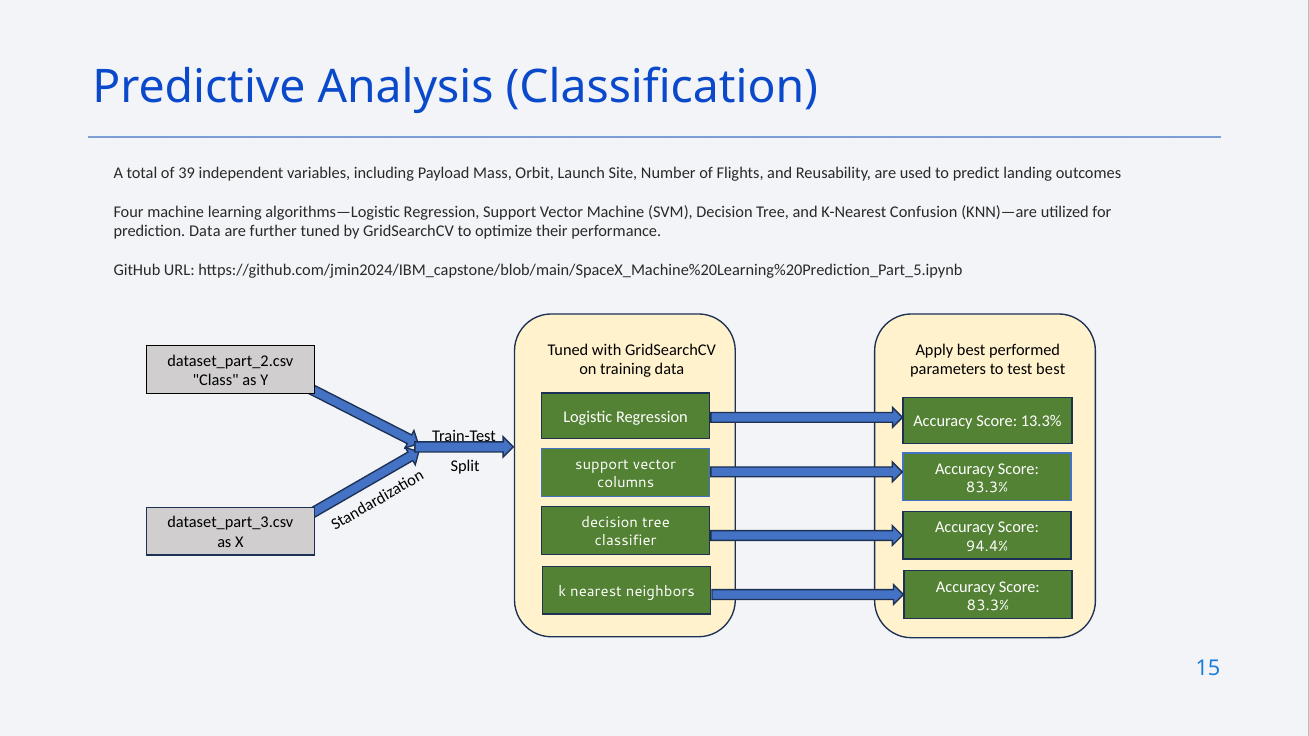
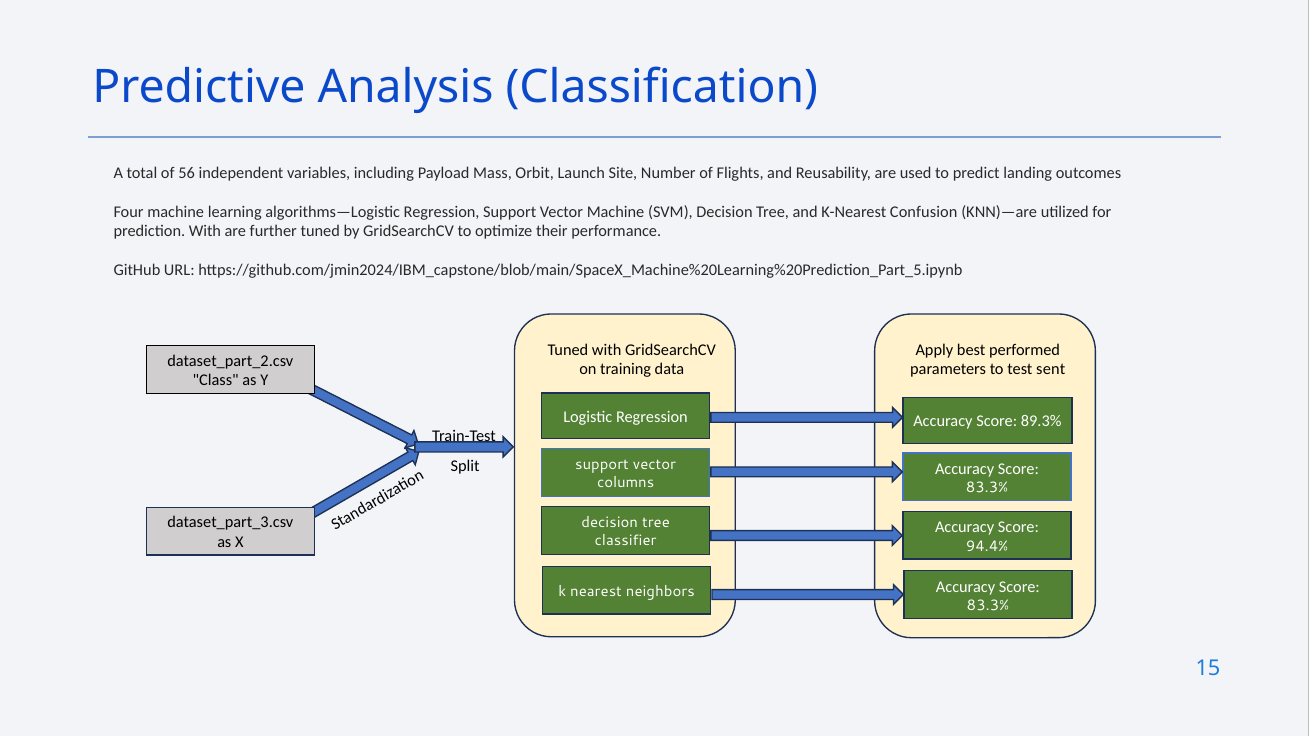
39: 39 -> 56
prediction Data: Data -> With
test best: best -> sent
13.3%: 13.3% -> 89.3%
